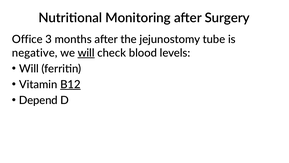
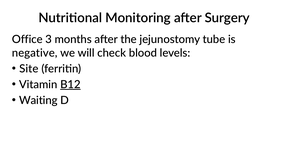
will at (86, 53) underline: present -> none
Will at (29, 69): Will -> Site
Depend: Depend -> Waiting
